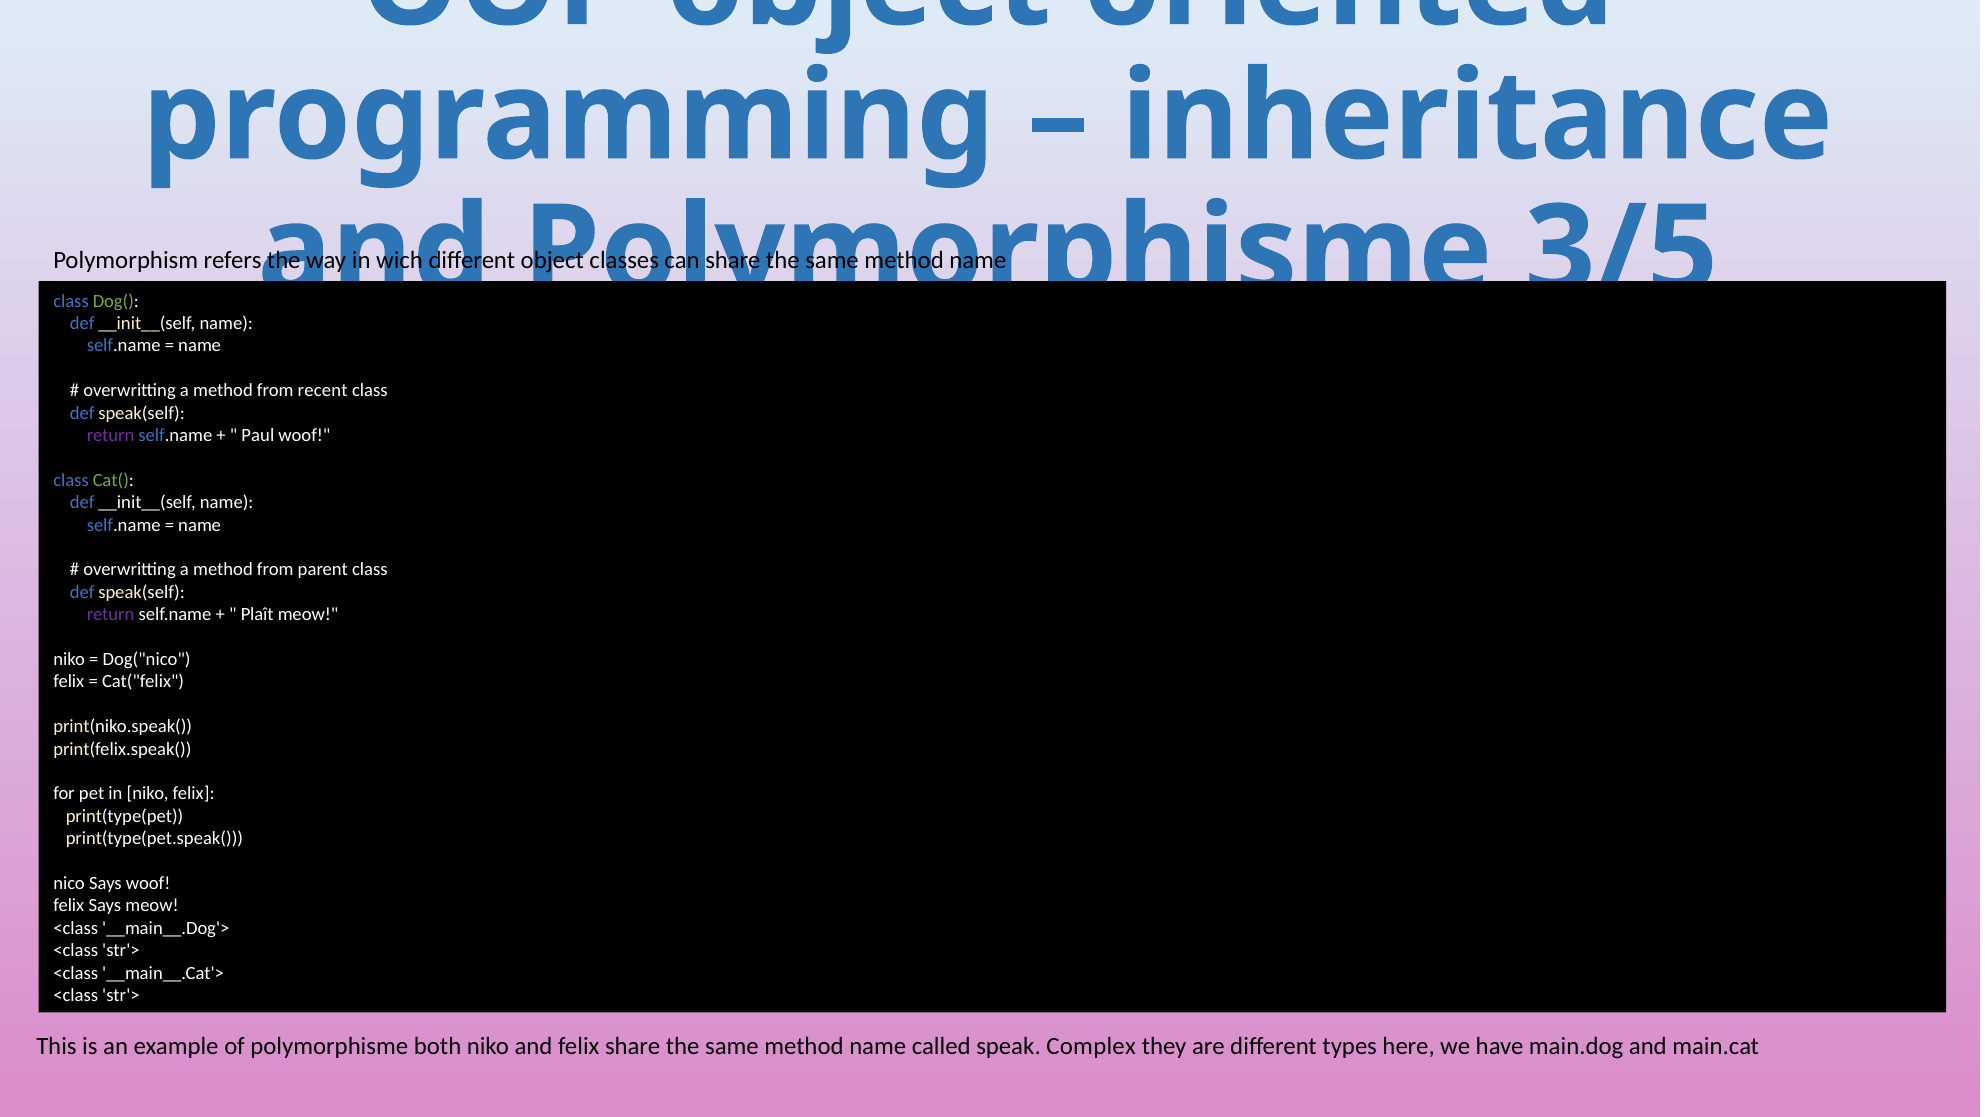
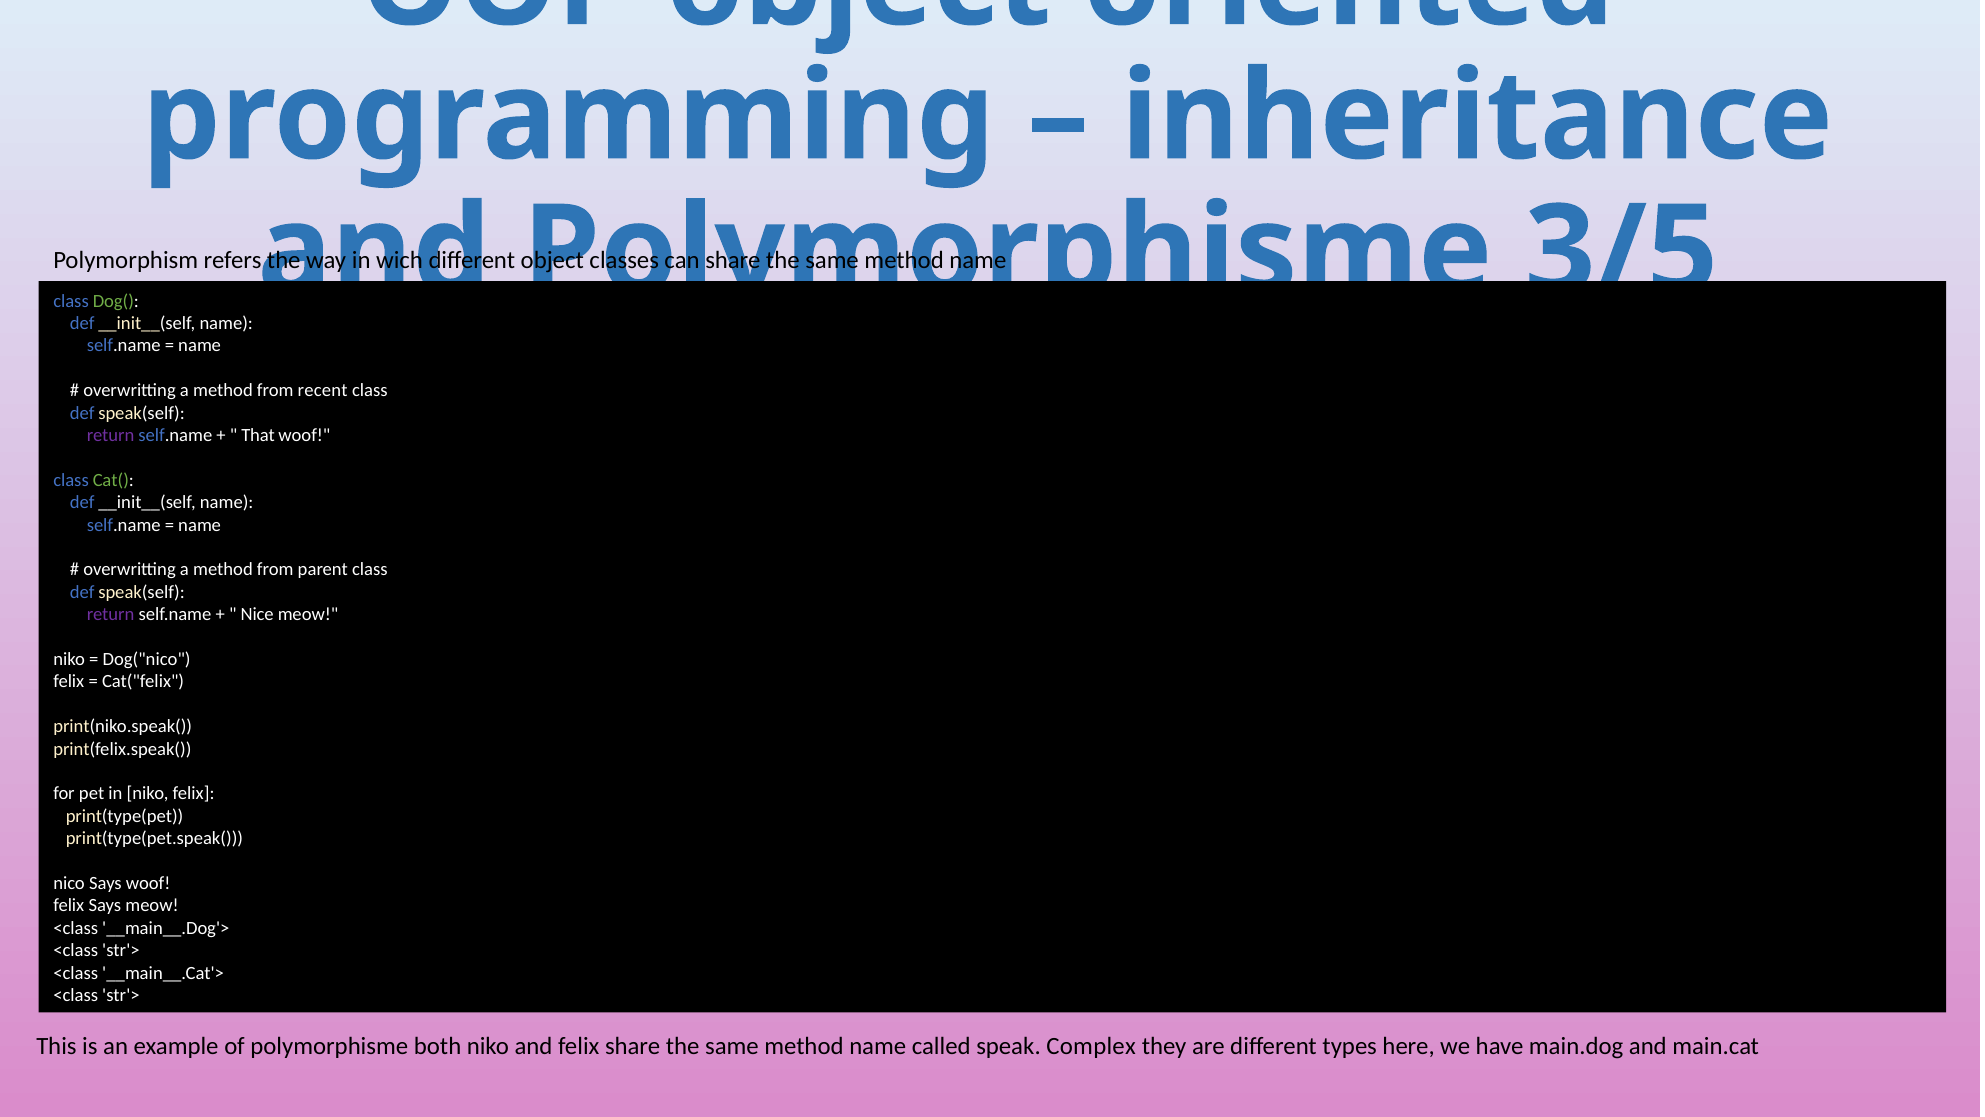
Paul: Paul -> That
Plaît: Plaît -> Nice
